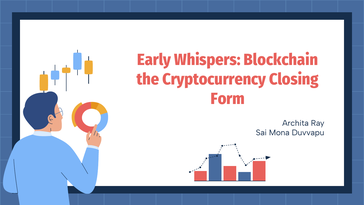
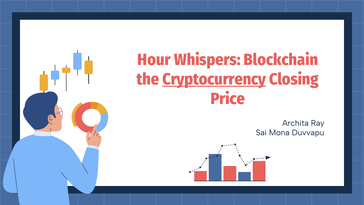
Early: Early -> Hour
Cryptocurrency underline: none -> present
Form: Form -> Price
